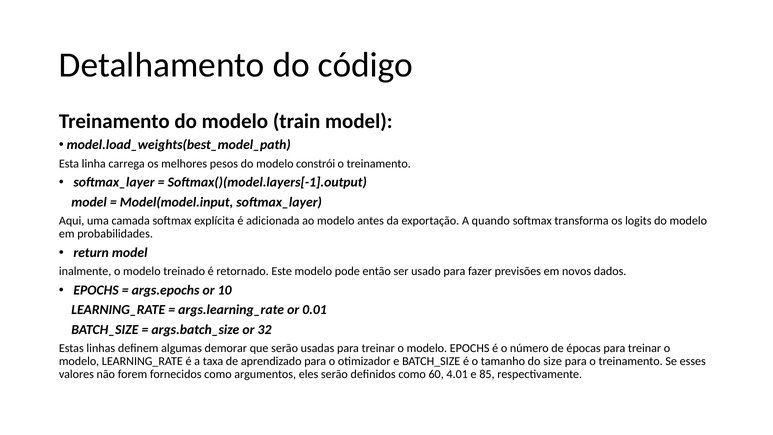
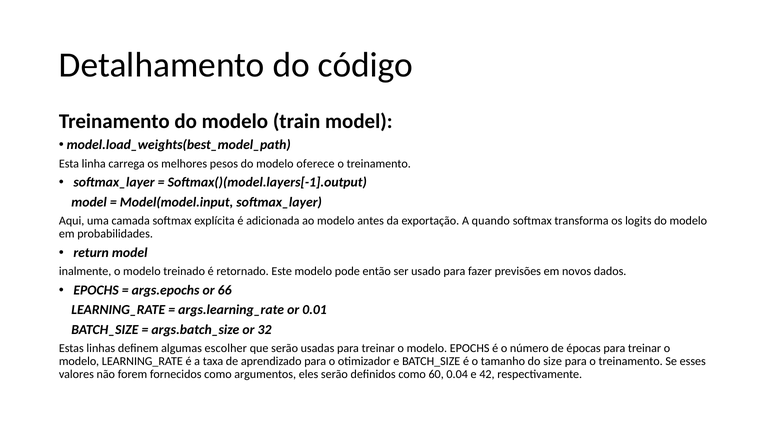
constrói: constrói -> oferece
10: 10 -> 66
demorar: demorar -> escolher
4.01: 4.01 -> 0.04
85: 85 -> 42
